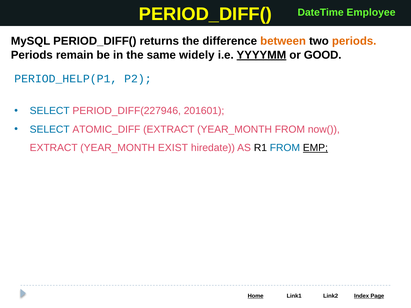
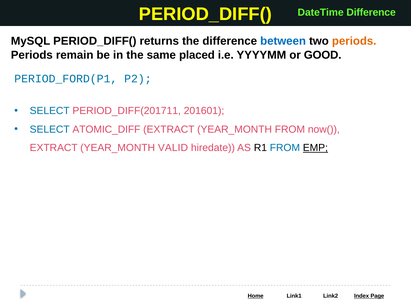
DateTime Employee: Employee -> Difference
between colour: orange -> blue
widely: widely -> placed
YYYYMM underline: present -> none
PERIOD_HELP(P1: PERIOD_HELP(P1 -> PERIOD_FORD(P1
PERIOD_DIFF(227946: PERIOD_DIFF(227946 -> PERIOD_DIFF(201711
EXIST: EXIST -> VALID
